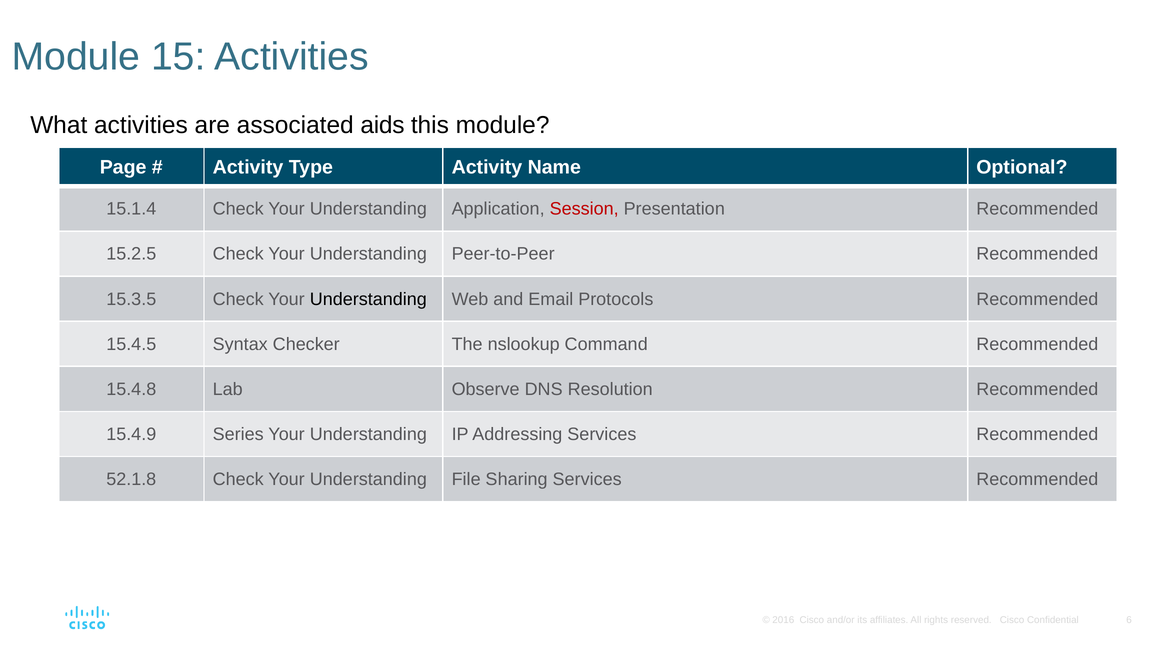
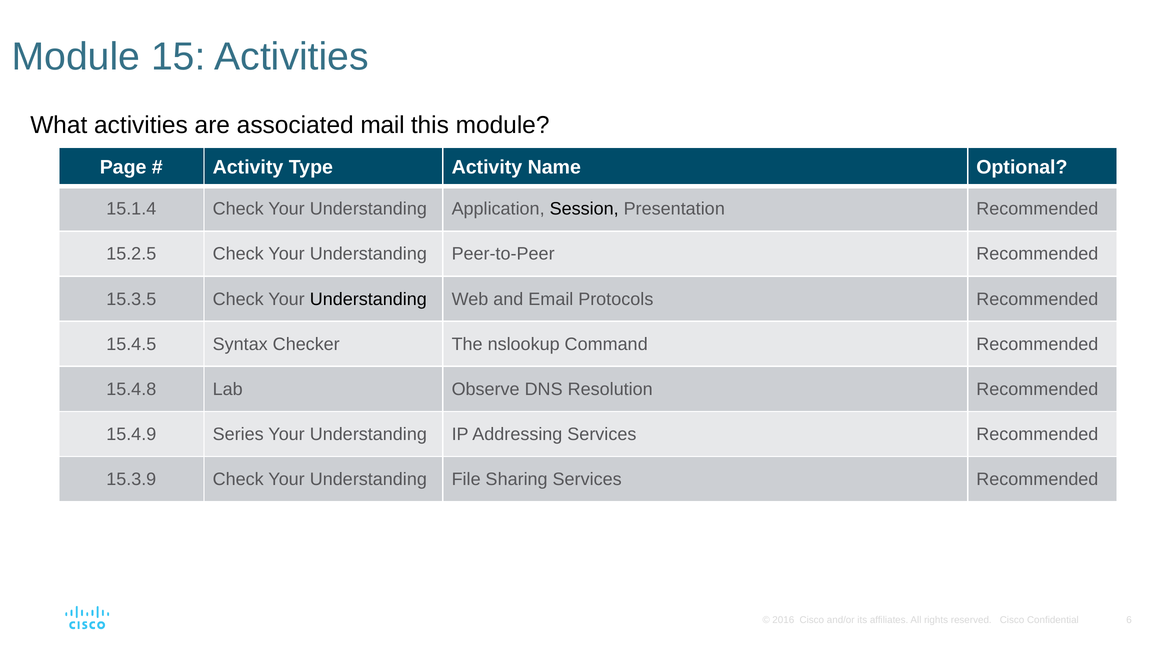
aids: aids -> mail
Session colour: red -> black
52.1.8: 52.1.8 -> 15.3.9
